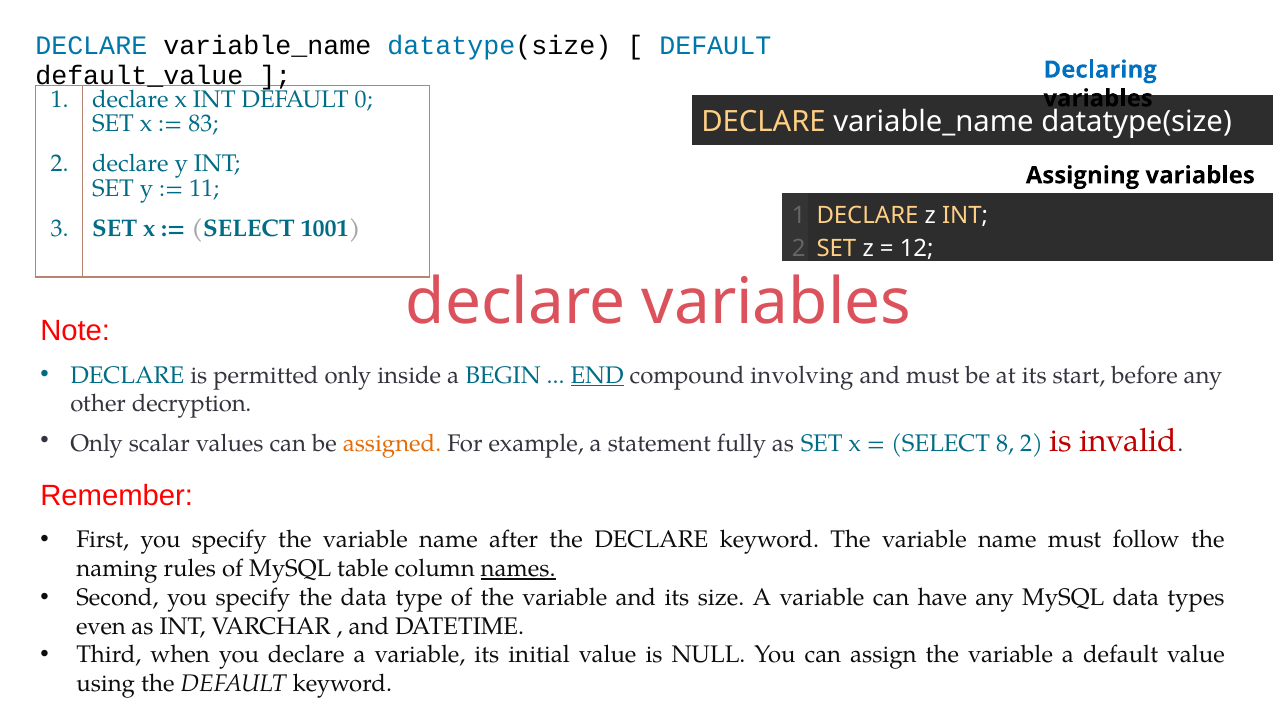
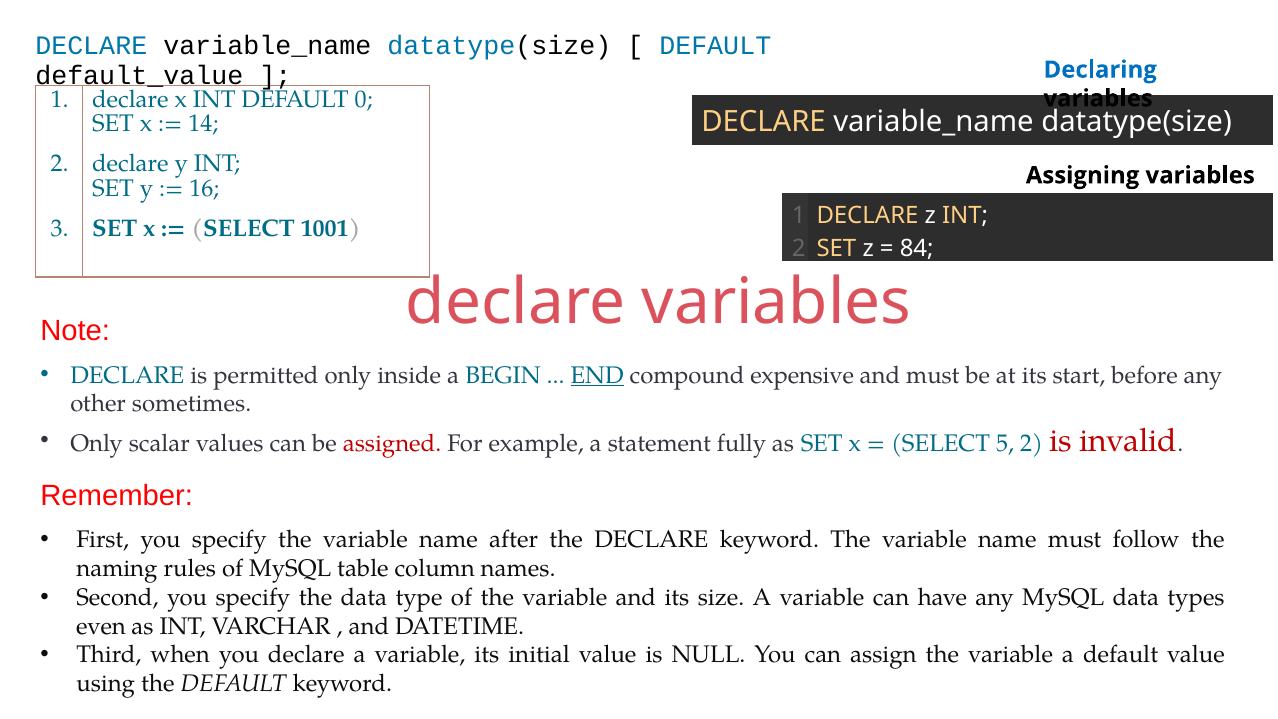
83: 83 -> 14
11: 11 -> 16
12: 12 -> 84
involving: involving -> expensive
decryption: decryption -> sometimes
assigned colour: orange -> red
8: 8 -> 5
names underline: present -> none
